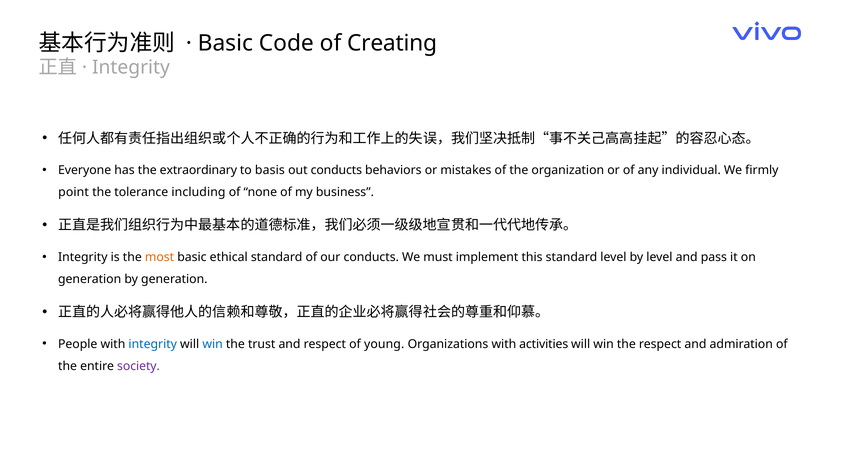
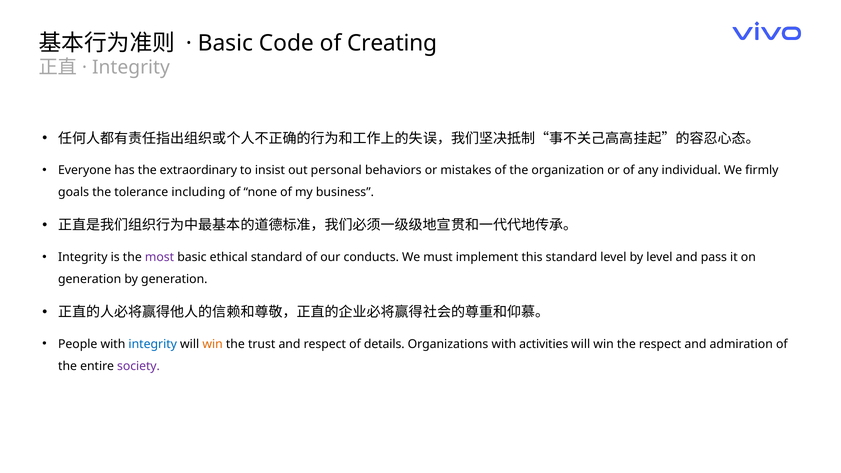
basis: basis -> insist
out conducts: conducts -> personal
point: point -> goals
most colour: orange -> purple
win at (213, 344) colour: blue -> orange
young: young -> details
